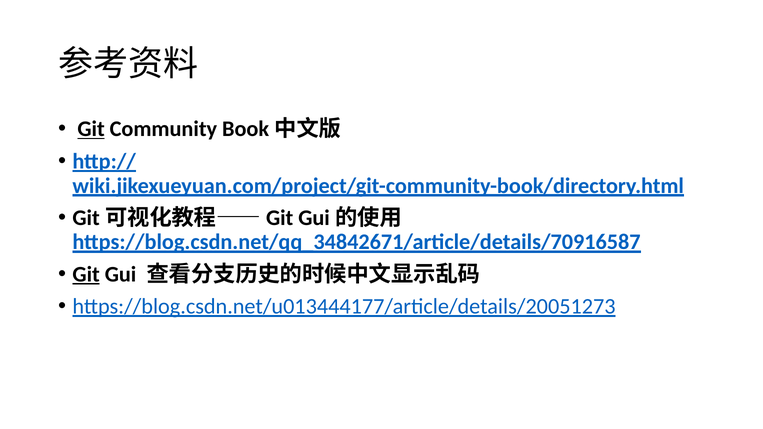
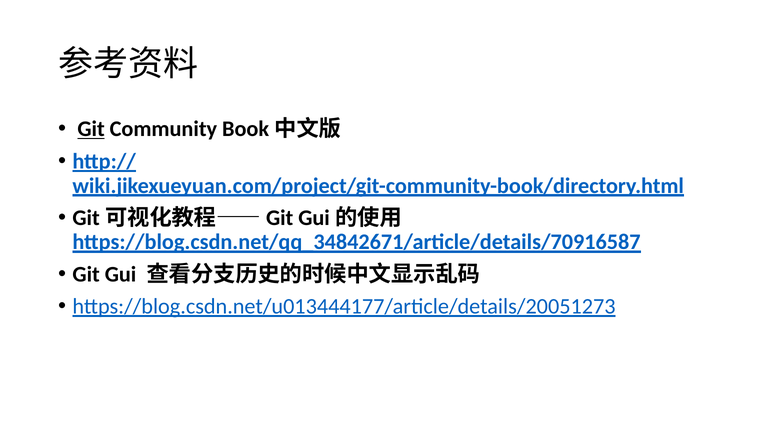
Git at (86, 274) underline: present -> none
